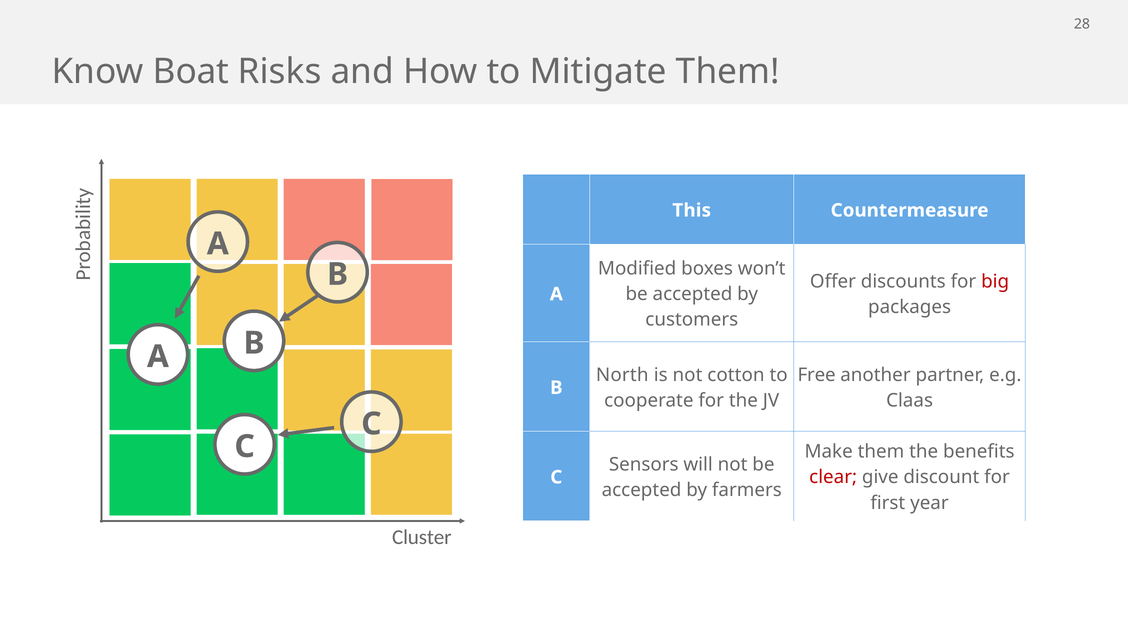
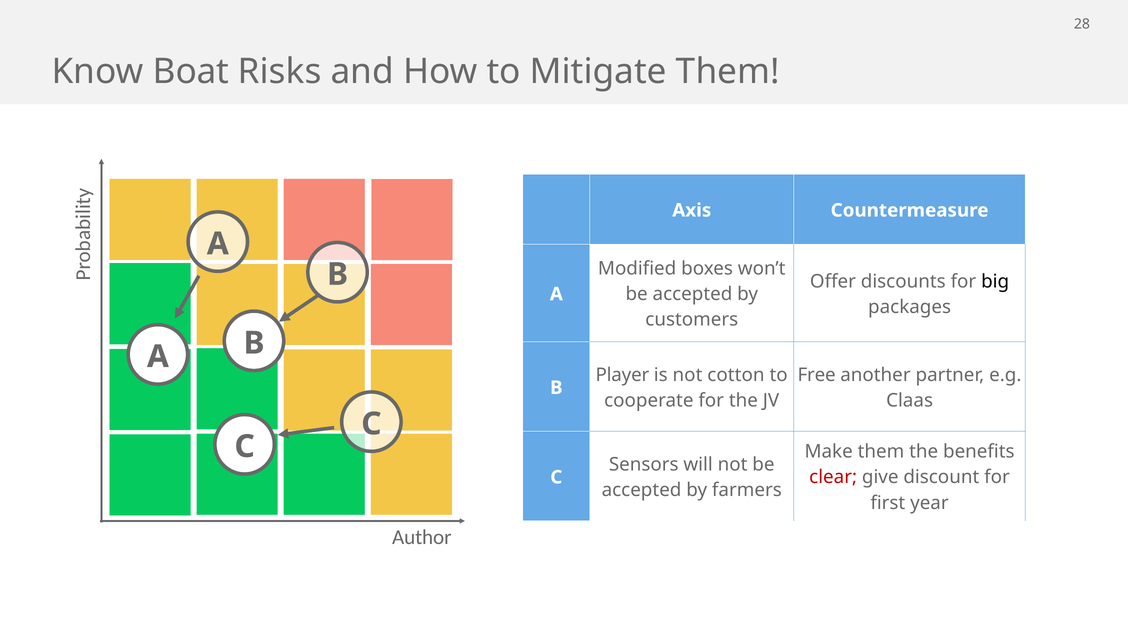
This: This -> Axis
big colour: red -> black
North: North -> Player
Cluster: Cluster -> Author
